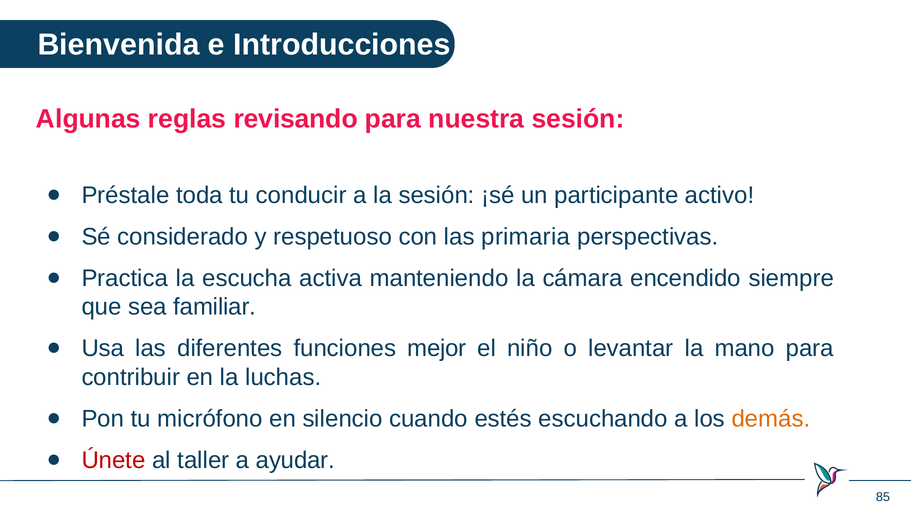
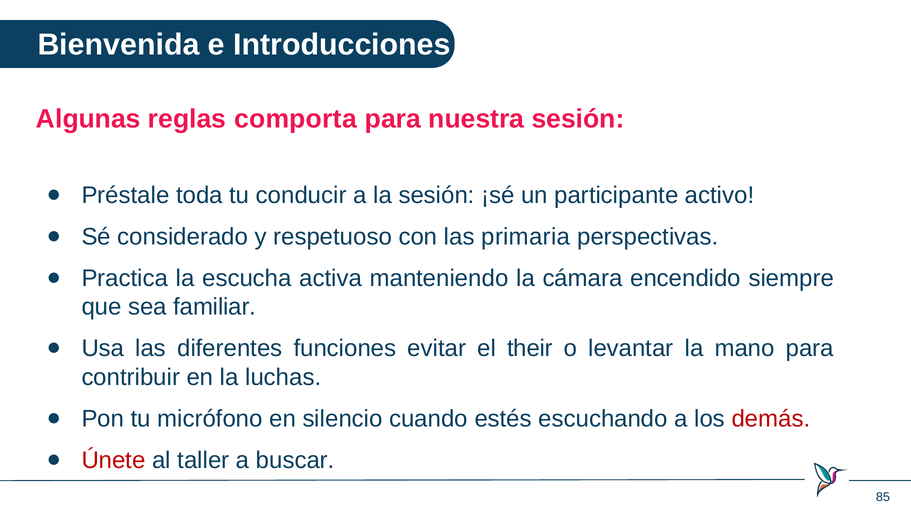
revisando: revisando -> comporta
mejor: mejor -> evitar
niño: niño -> their
demás colour: orange -> red
ayudar: ayudar -> buscar
